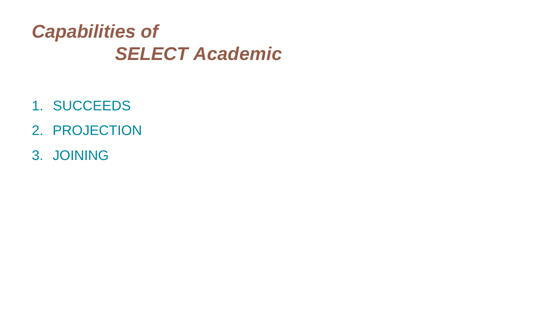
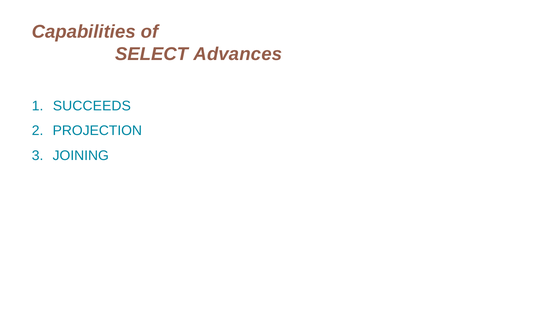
Academic: Academic -> Advances
